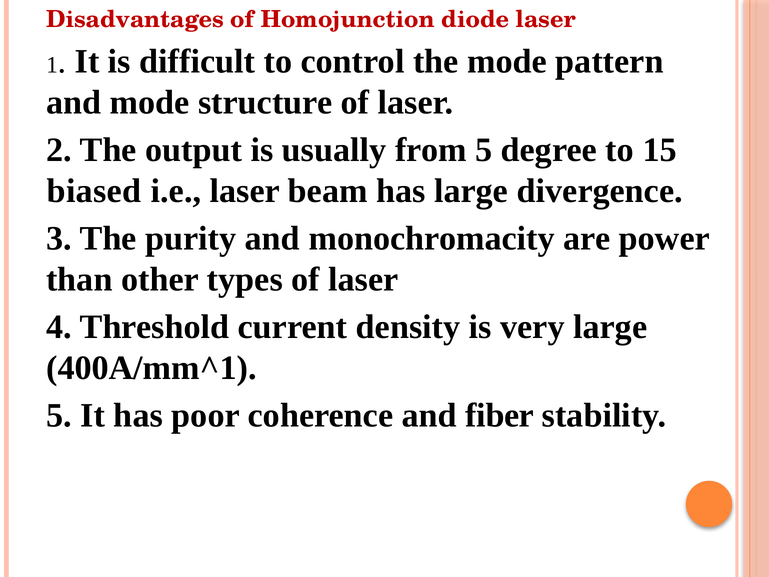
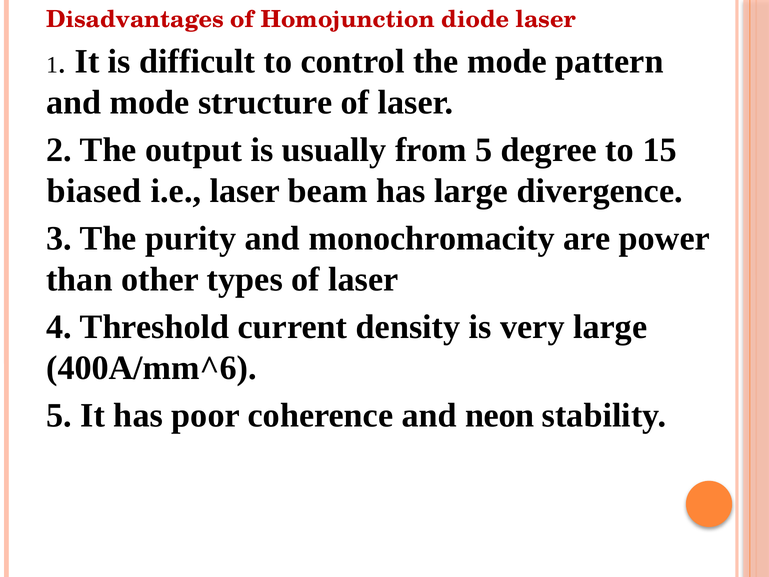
400A/mm^1: 400A/mm^1 -> 400A/mm^6
fiber: fiber -> neon
